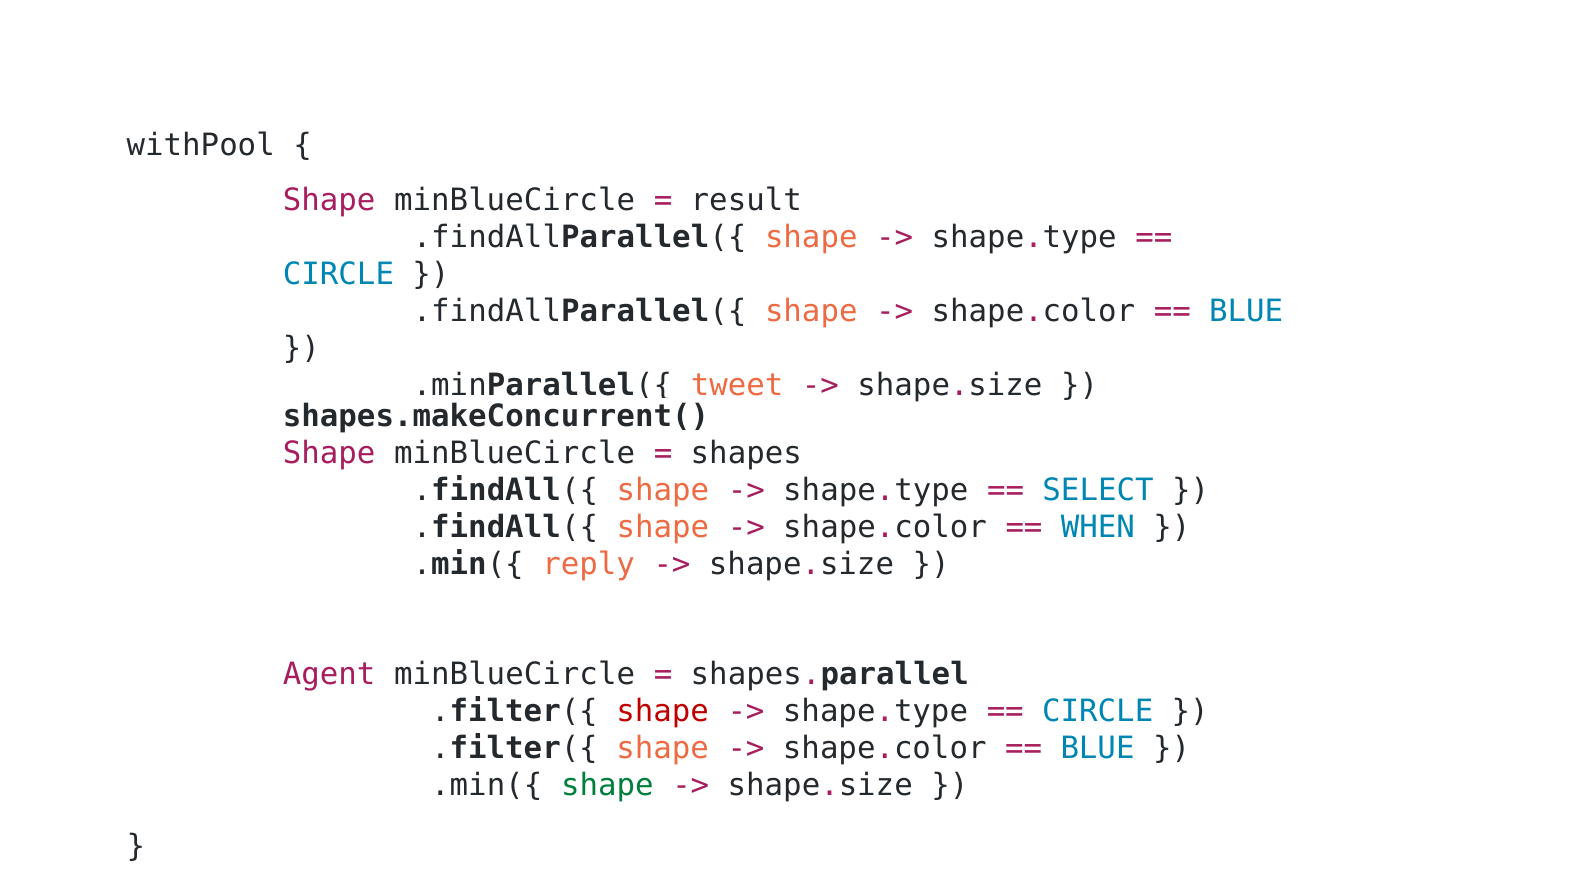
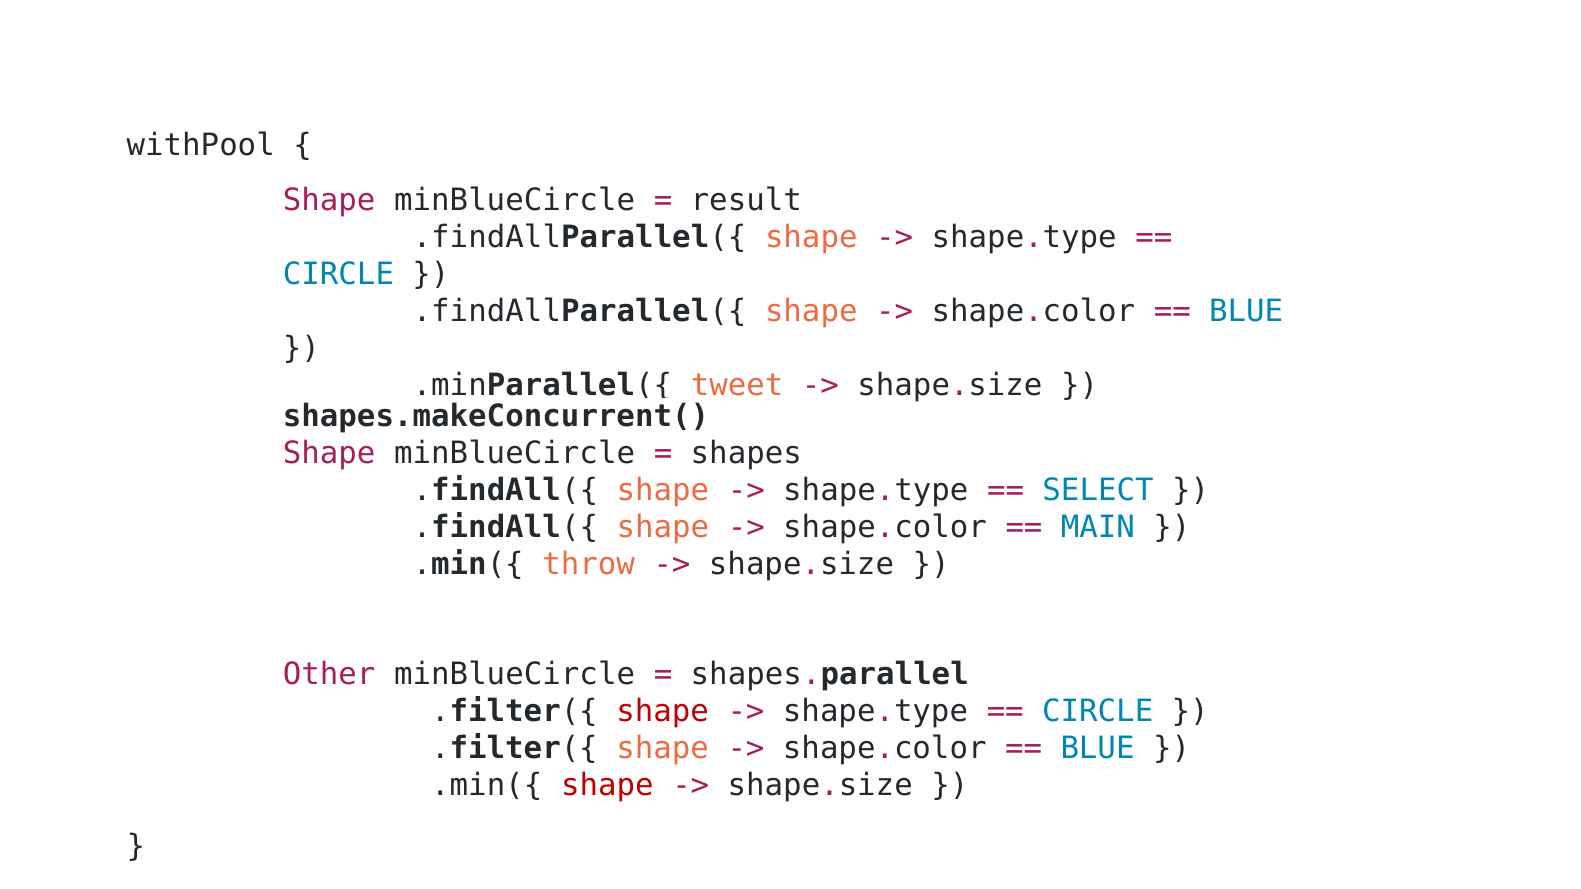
WHEN: WHEN -> MAIN
reply: reply -> throw
Agent: Agent -> Other
shape at (607, 785) colour: green -> red
